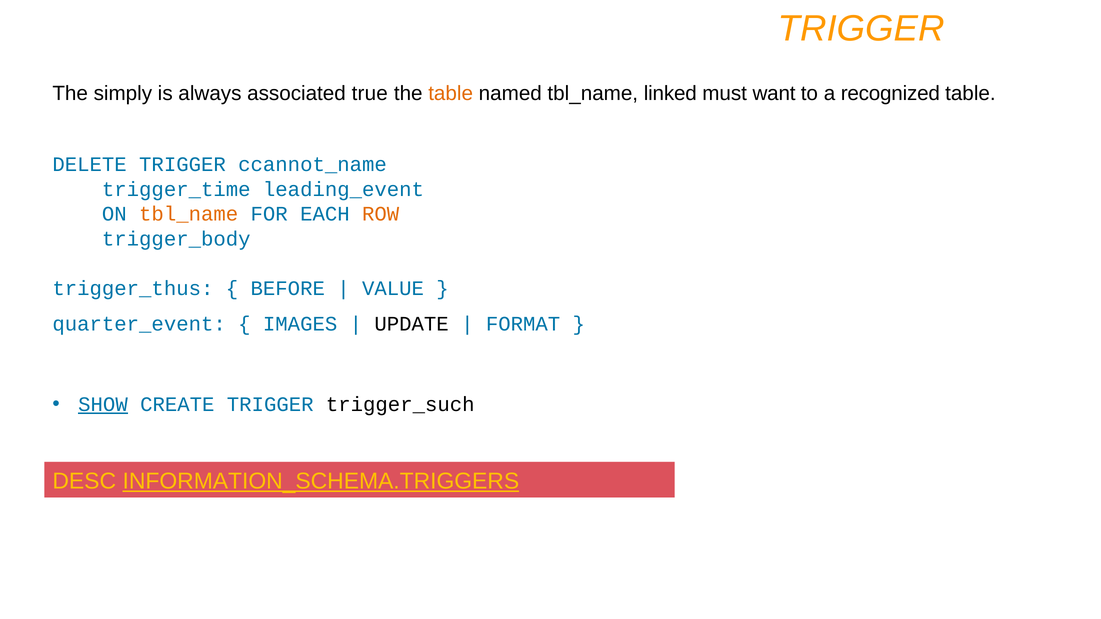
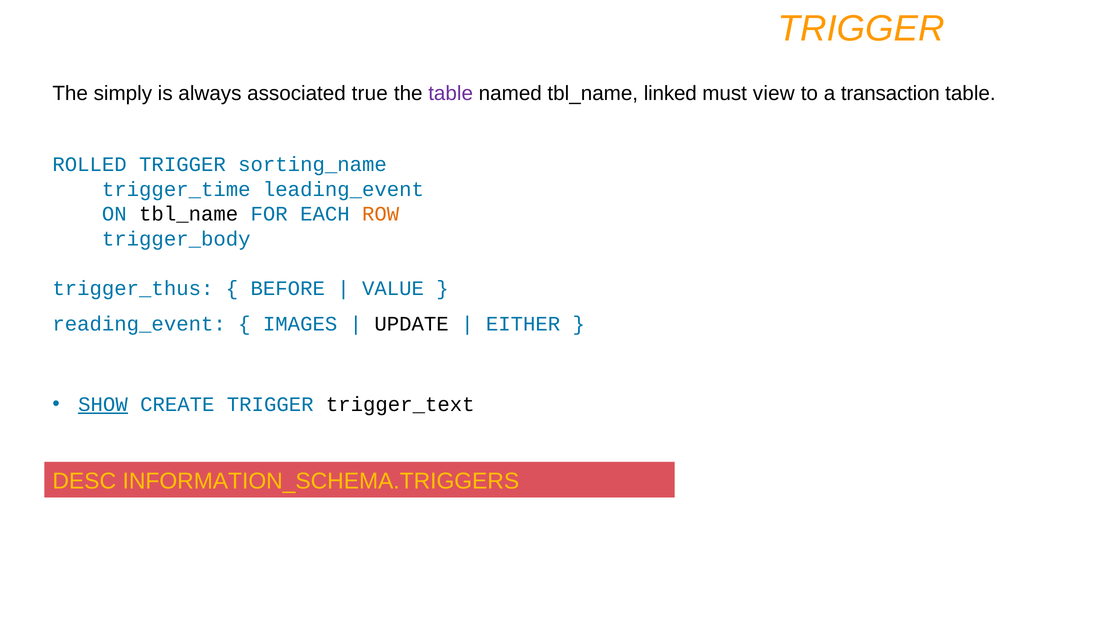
table at (451, 94) colour: orange -> purple
want: want -> view
recognized: recognized -> transaction
DELETE: DELETE -> ROLLED
ccannot_name: ccannot_name -> sorting_name
tbl_name at (189, 214) colour: orange -> black
quarter_event: quarter_event -> reading_event
FORMAT: FORMAT -> EITHER
trigger_such: trigger_such -> trigger_text
INFORMATION_SCHEMA.TRIGGERS underline: present -> none
